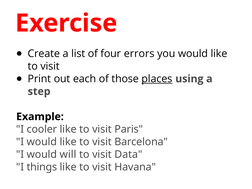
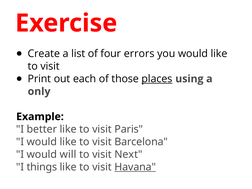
step: step -> only
cooler: cooler -> better
Data: Data -> Next
Havana underline: none -> present
